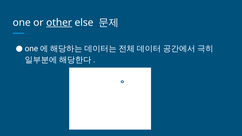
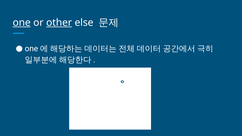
one at (22, 23) underline: none -> present
